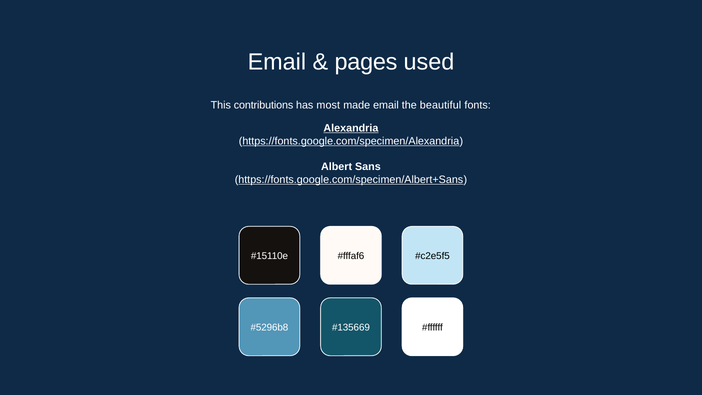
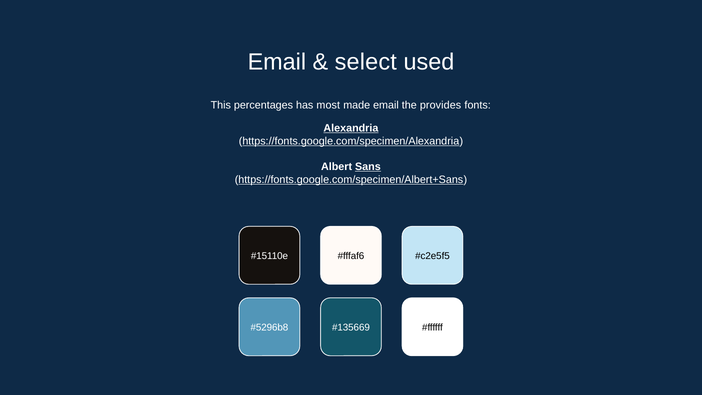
pages: pages -> select
contributions: contributions -> percentages
beautiful: beautiful -> provides
Sans underline: none -> present
